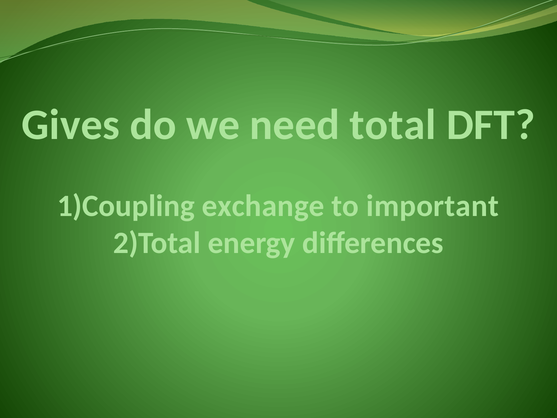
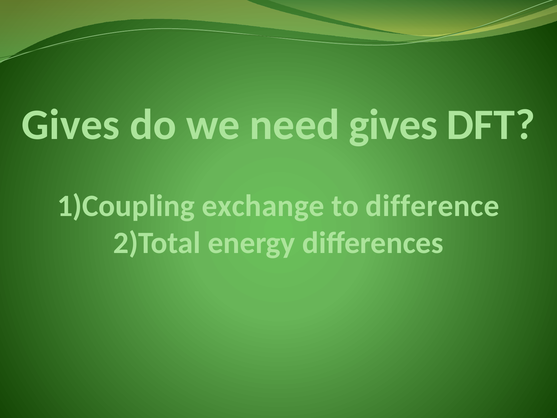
need total: total -> gives
important: important -> difference
